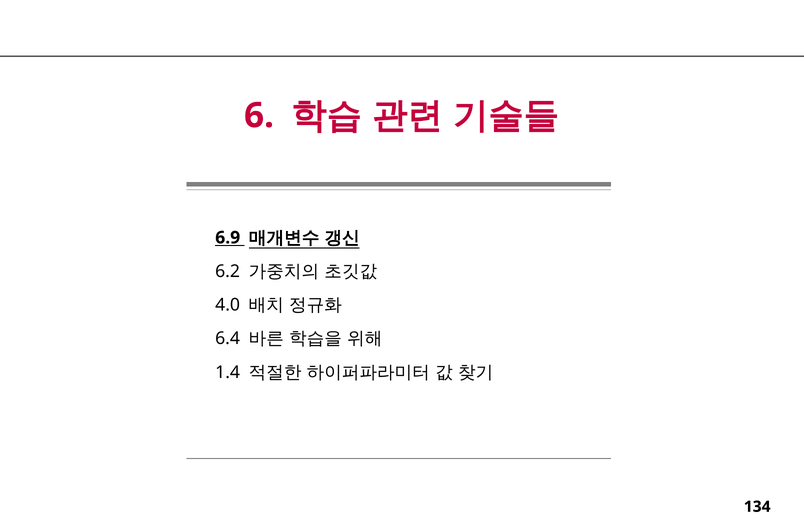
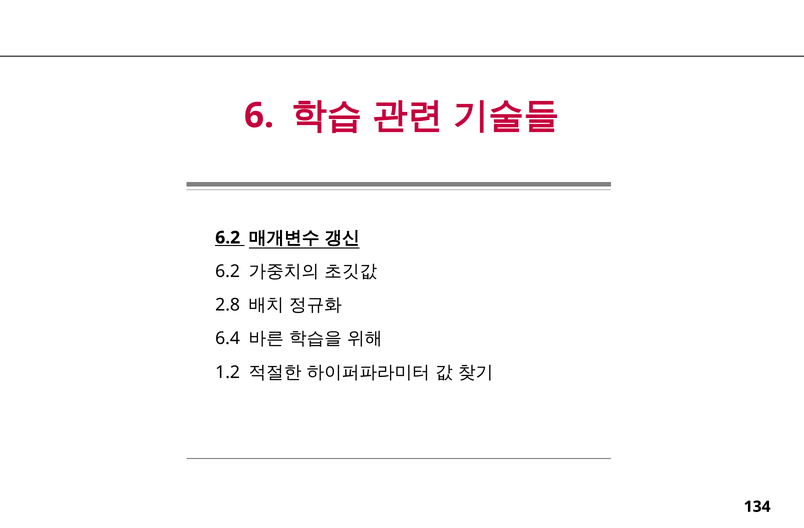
6.9 at (228, 238): 6.9 -> 6.2
4.0: 4.0 -> 2.8
1.4: 1.4 -> 1.2
